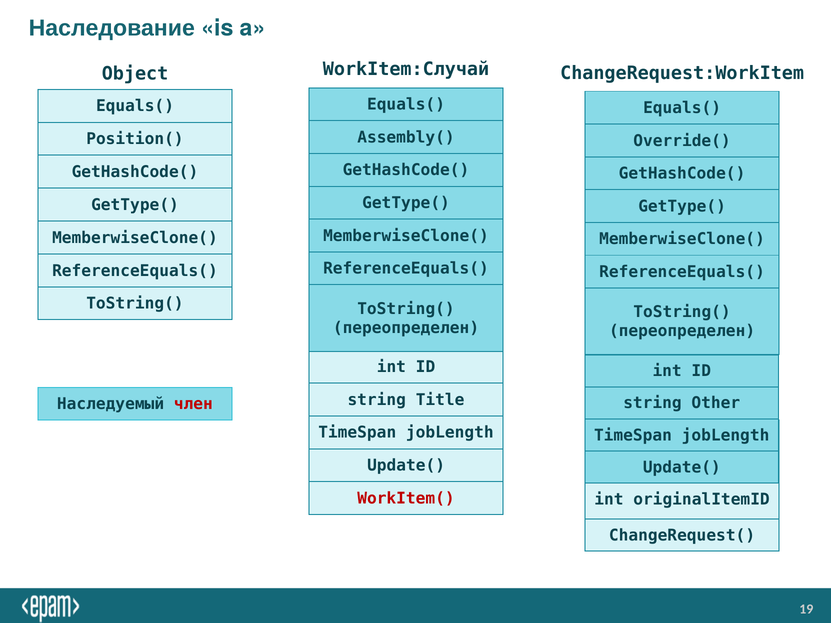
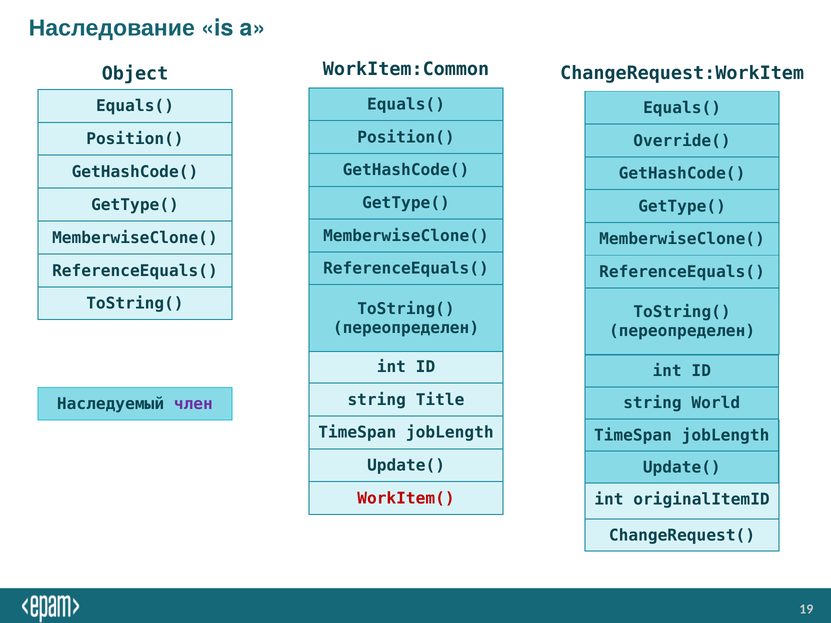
WorkItem:Случай: WorkItem:Случай -> WorkItem:Common
Assembly( at (406, 137): Assembly( -> Position(
Other: Other -> World
член colour: red -> purple
